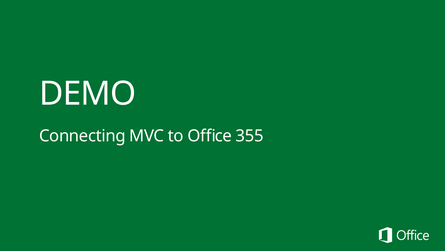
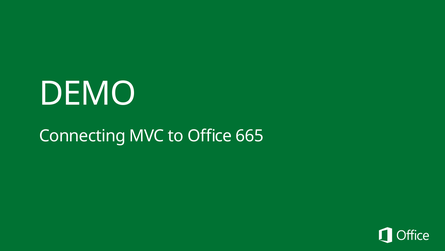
355: 355 -> 665
